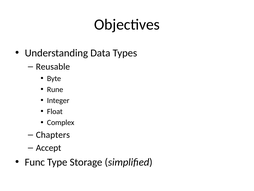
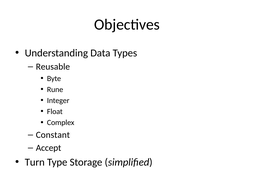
Chapters: Chapters -> Constant
Func: Func -> Turn
